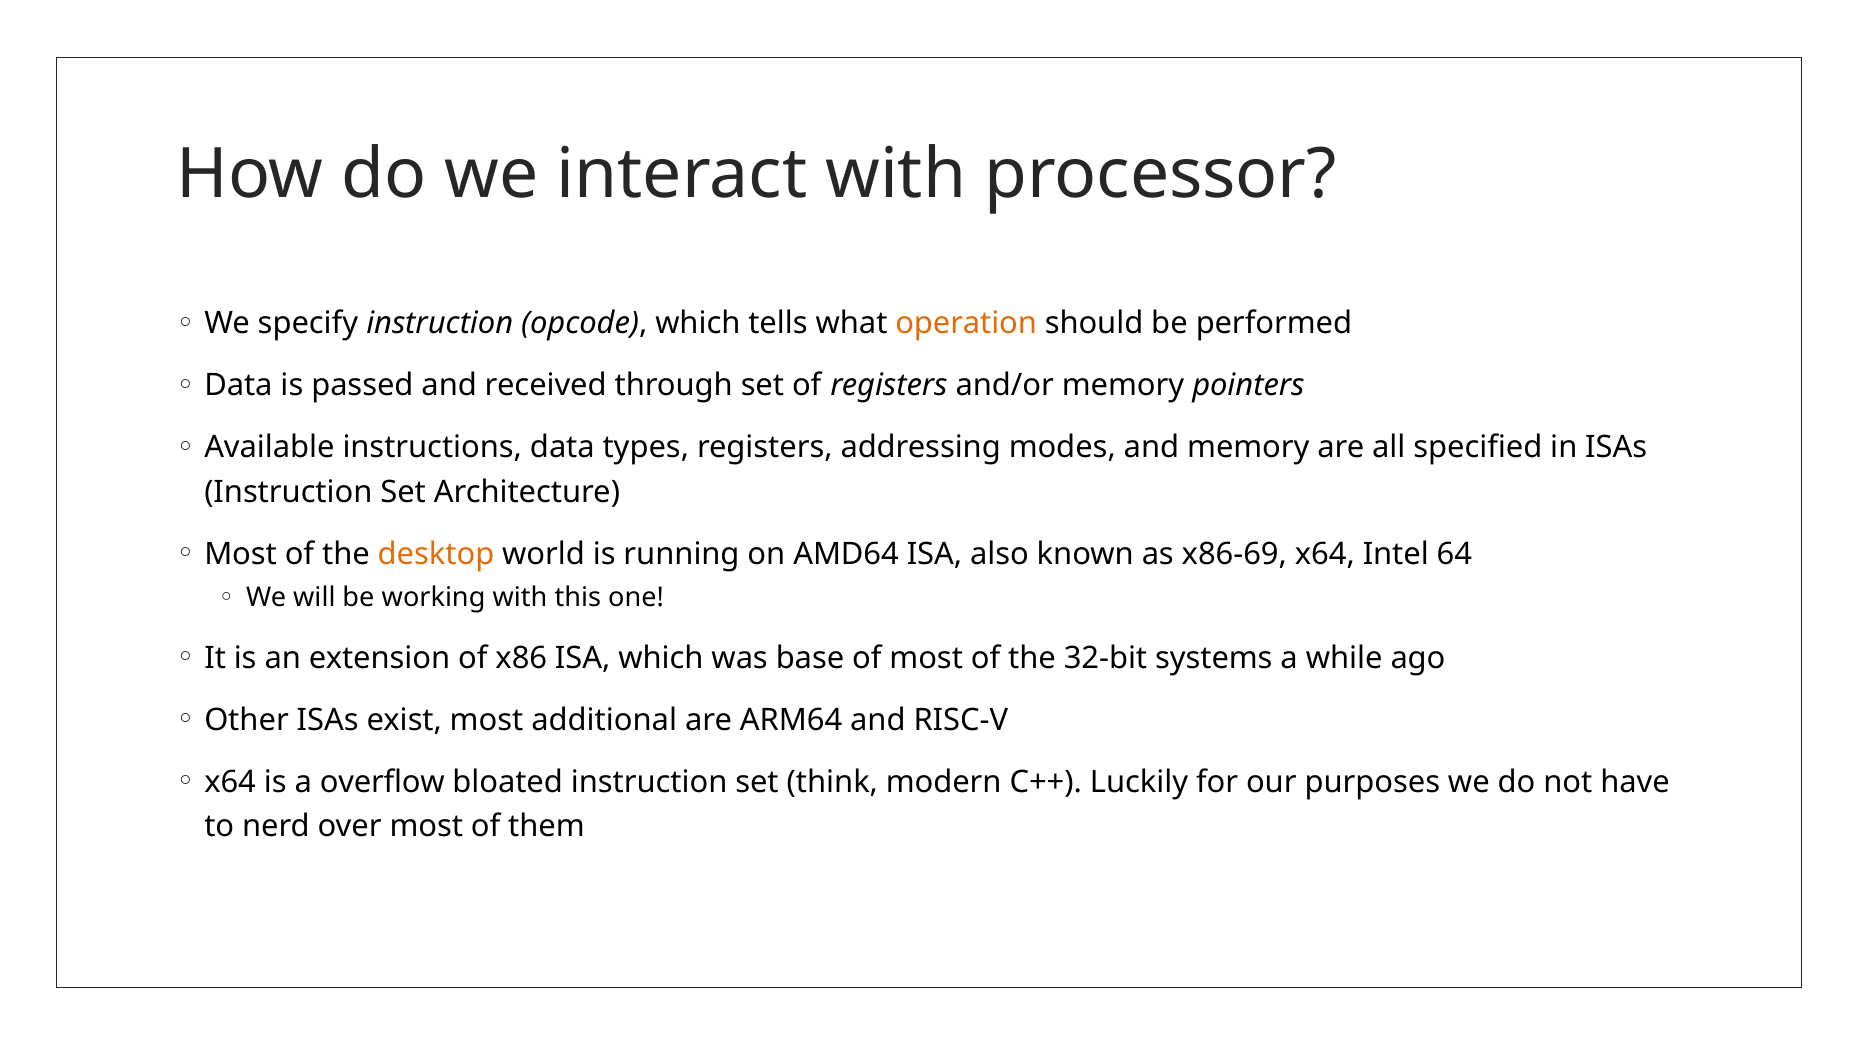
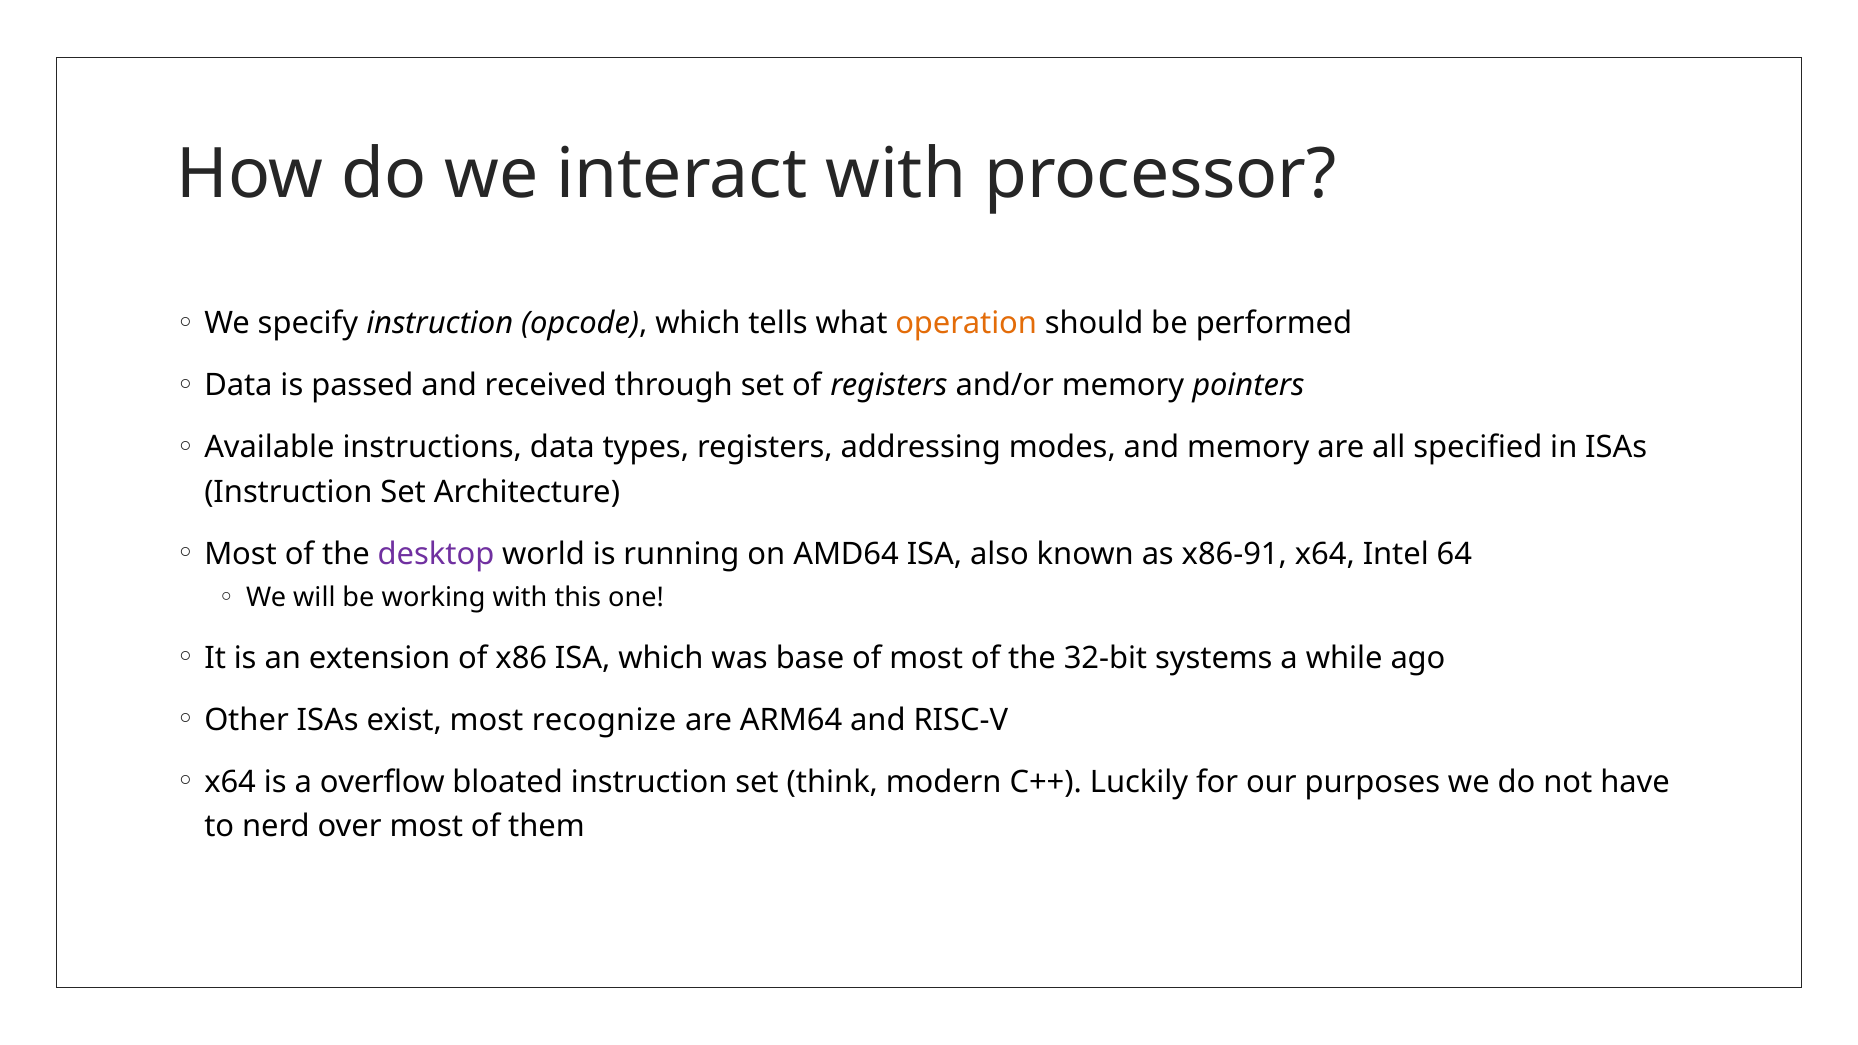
desktop colour: orange -> purple
x86-69: x86-69 -> x86-91
additional: additional -> recognize
